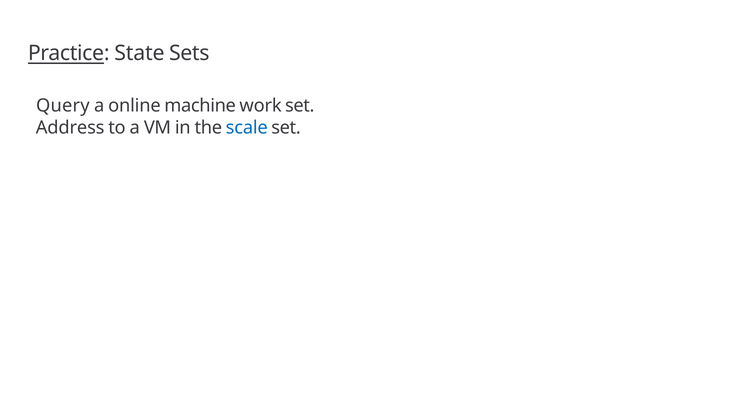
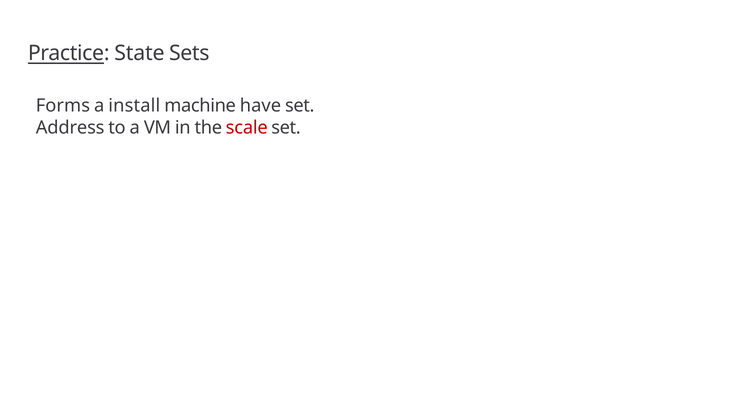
Query: Query -> Forms
online: online -> install
work: work -> have
scale colour: blue -> red
